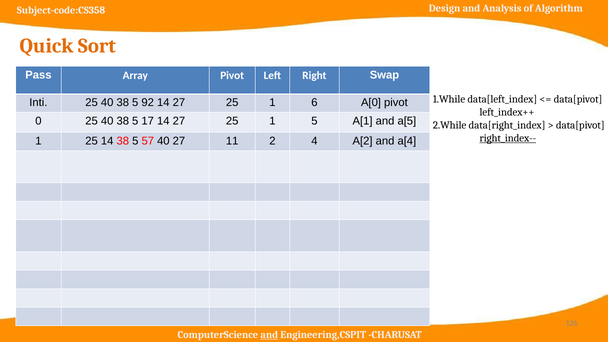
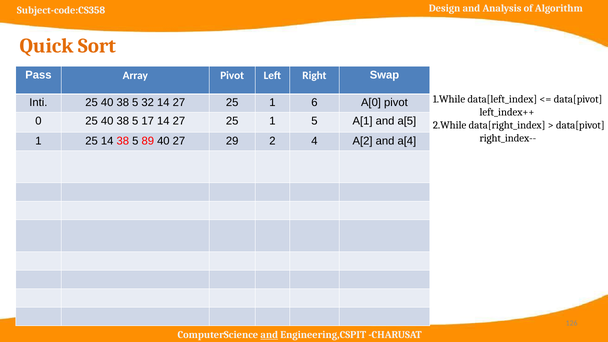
92: 92 -> 32
right_index-- underline: present -> none
57: 57 -> 89
11: 11 -> 29
